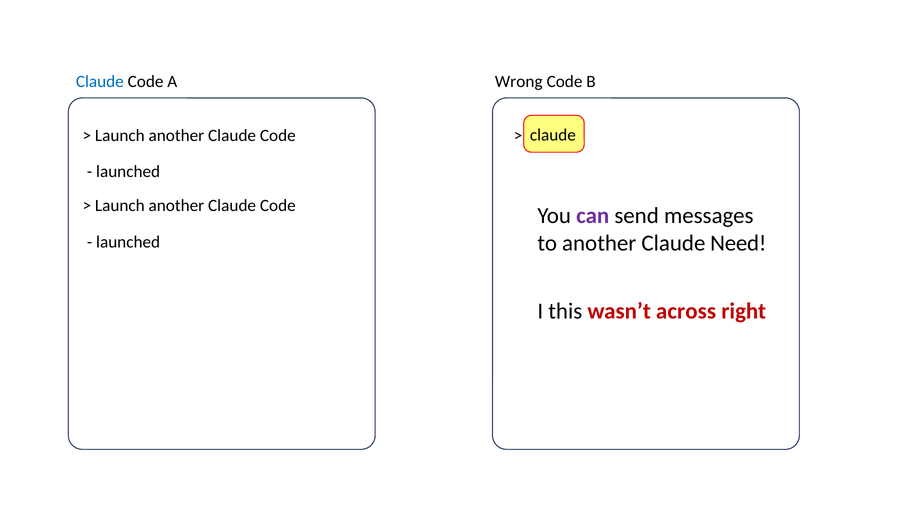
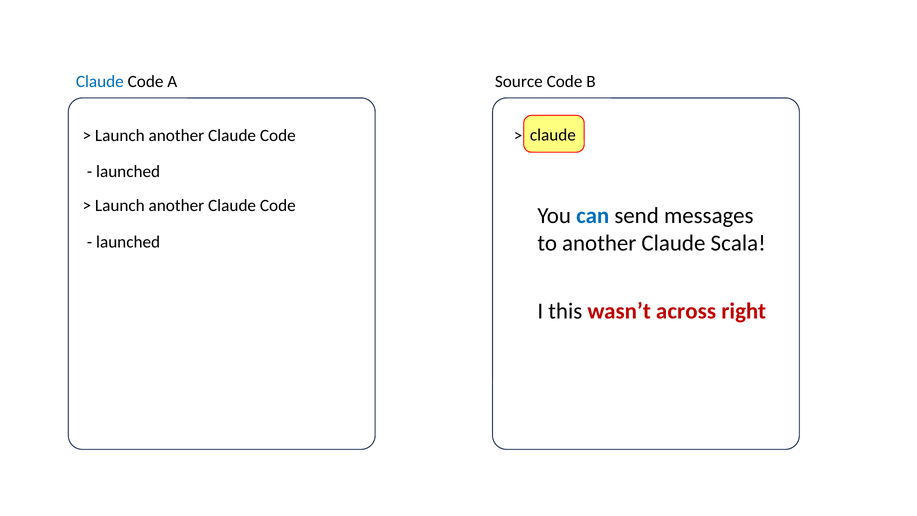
Wrong: Wrong -> Source
can colour: purple -> blue
Need: Need -> Scala
